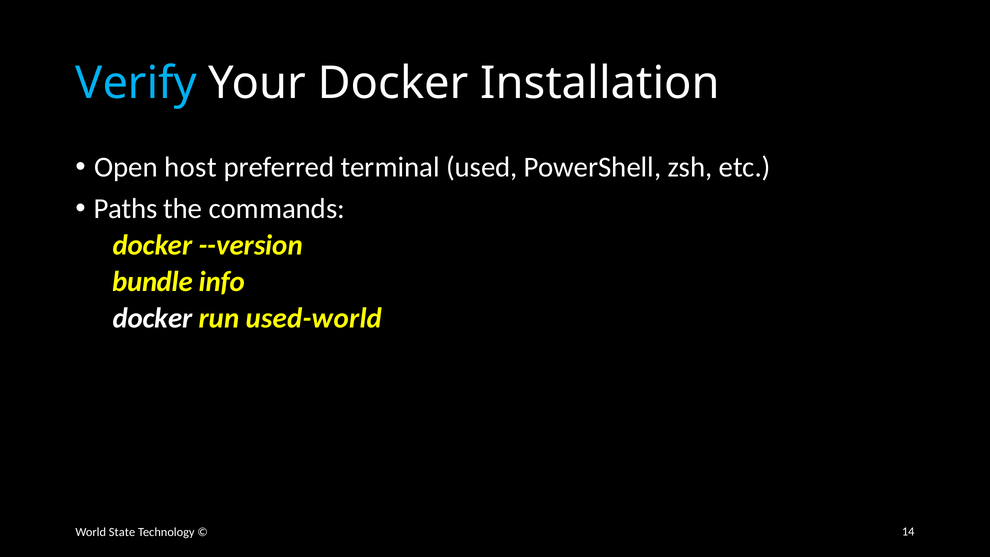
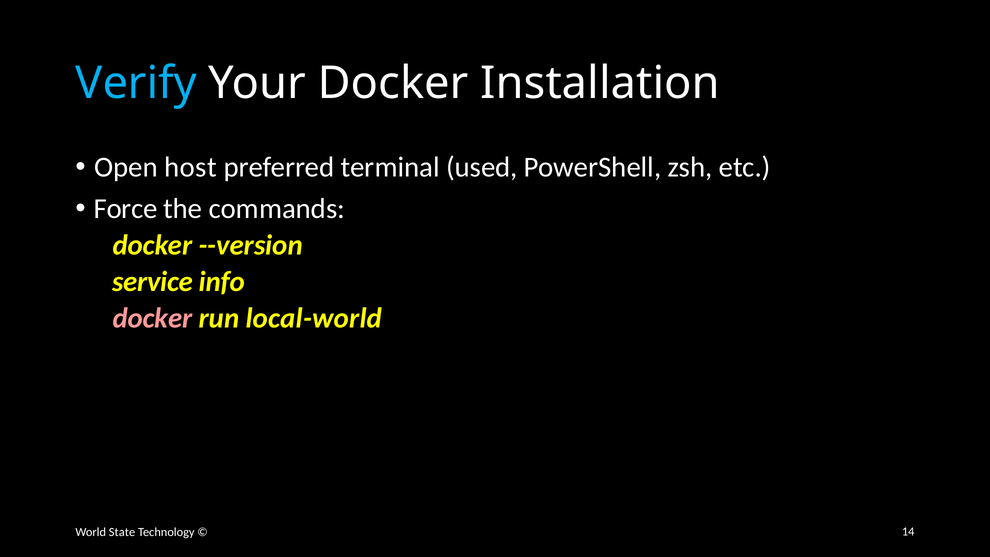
Paths: Paths -> Force
bundle: bundle -> service
docker at (152, 318) colour: white -> pink
used-world: used-world -> local-world
